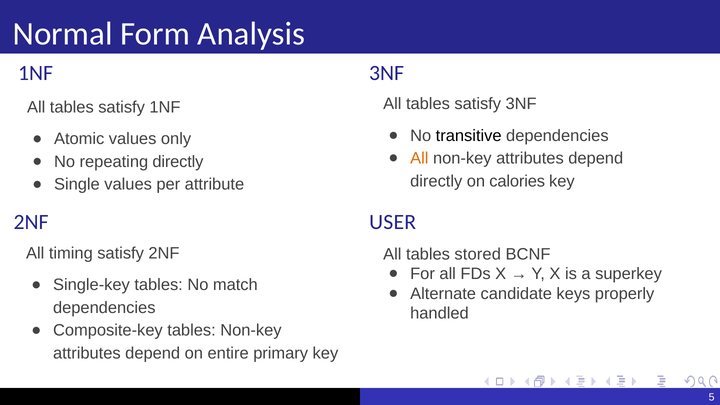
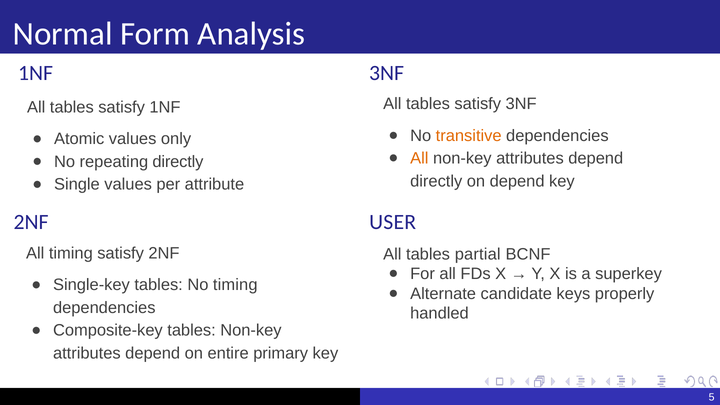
transitive colour: black -> orange
on calories: calories -> depend
stored: stored -> partial
No match: match -> timing
